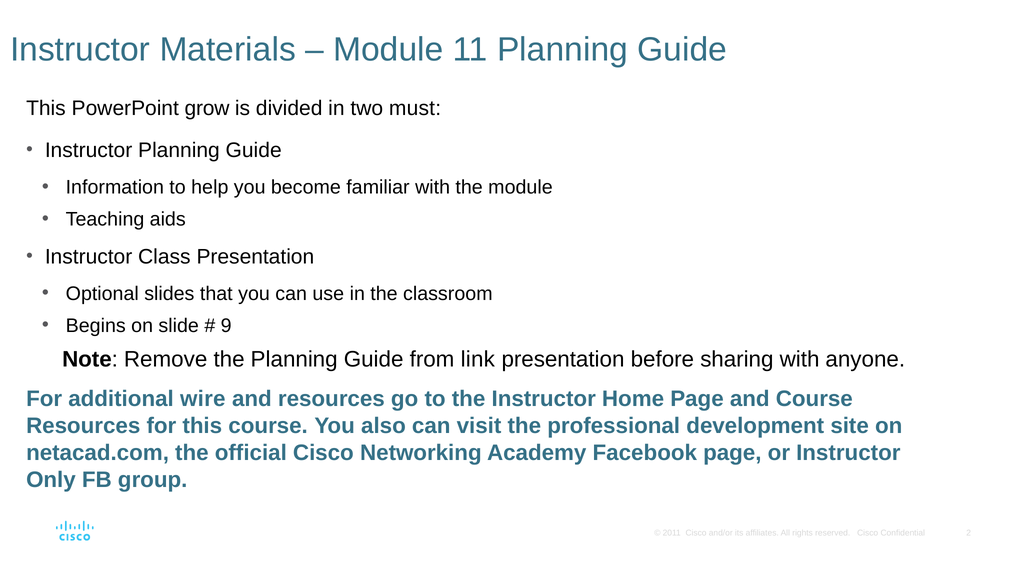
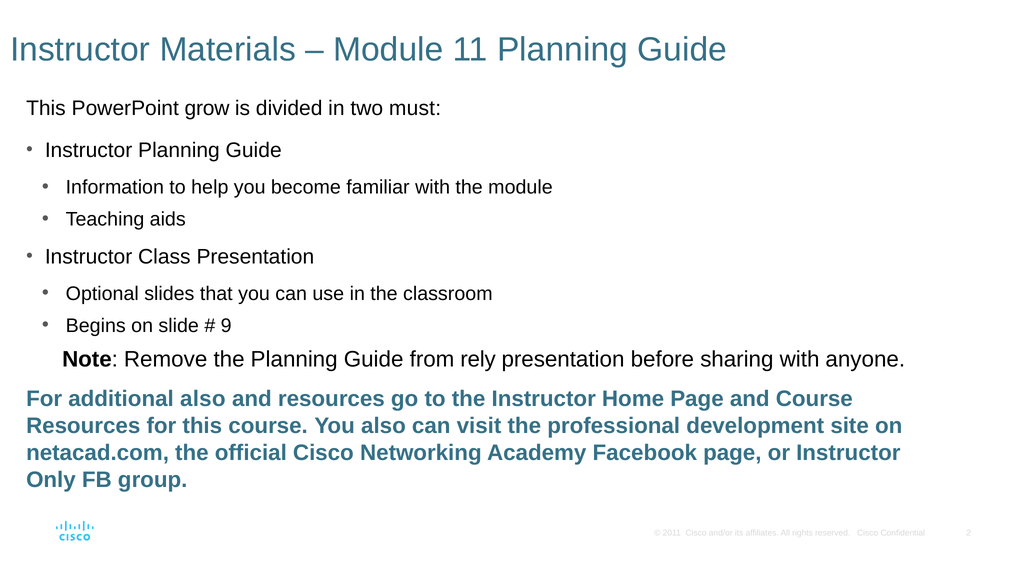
link: link -> rely
additional wire: wire -> also
